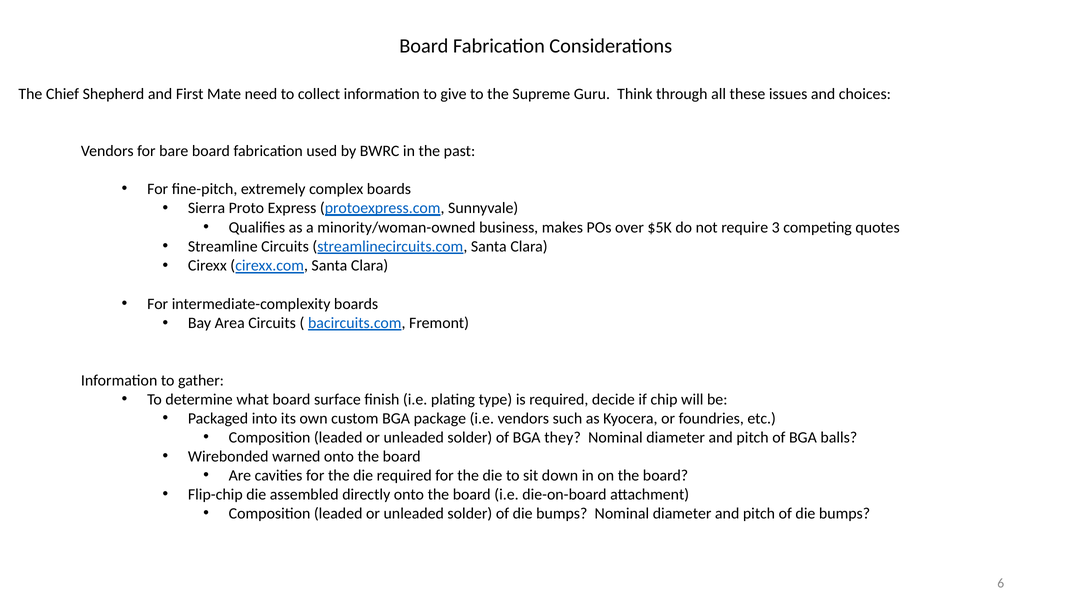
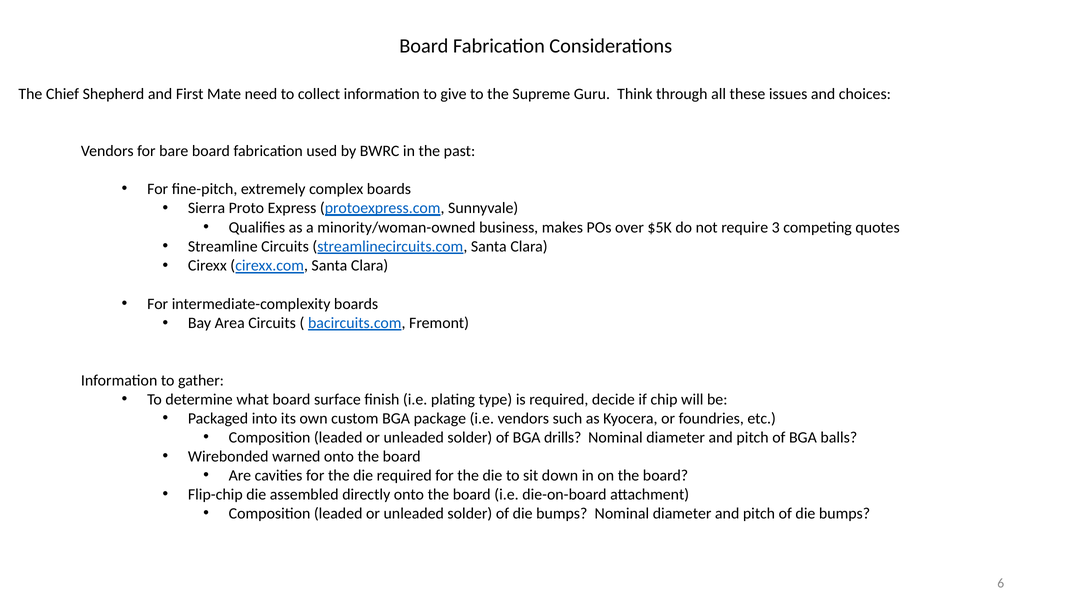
they: they -> drills
